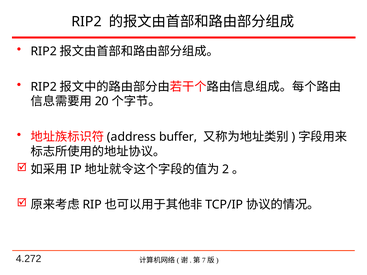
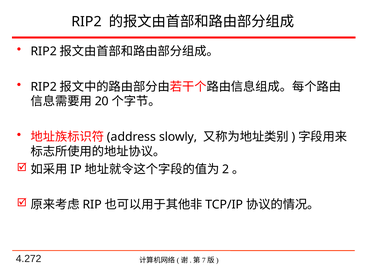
buffer: buffer -> slowly
